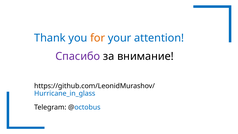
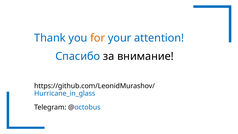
Спасибо colour: purple -> blue
